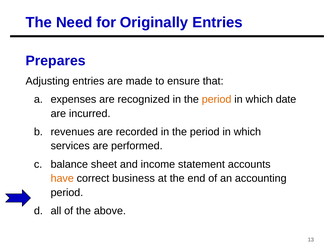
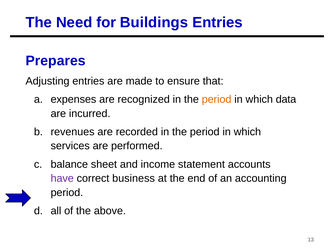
Originally: Originally -> Buildings
date: date -> data
have colour: orange -> purple
